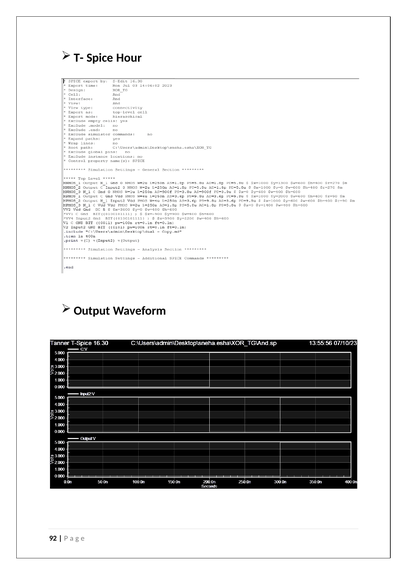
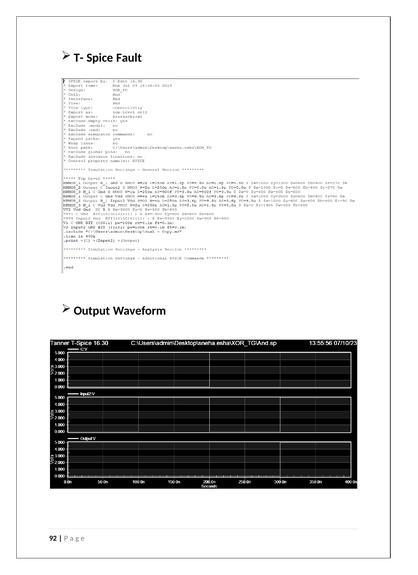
Hour: Hour -> Fault
